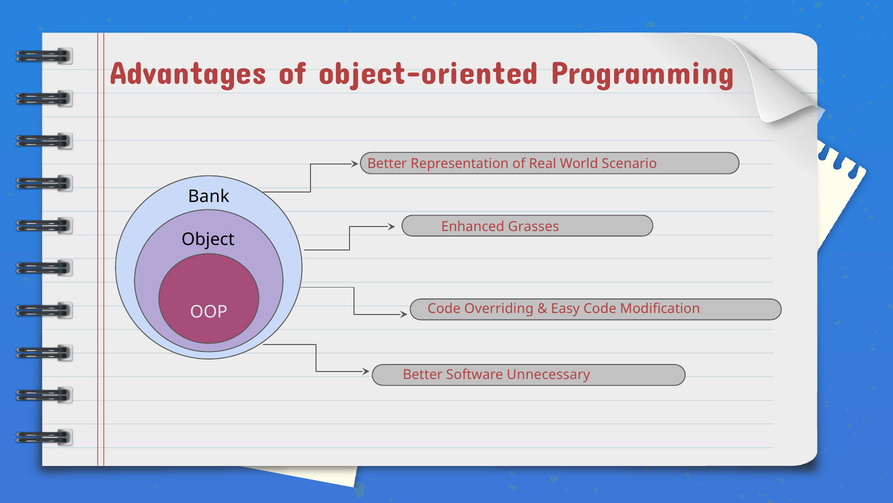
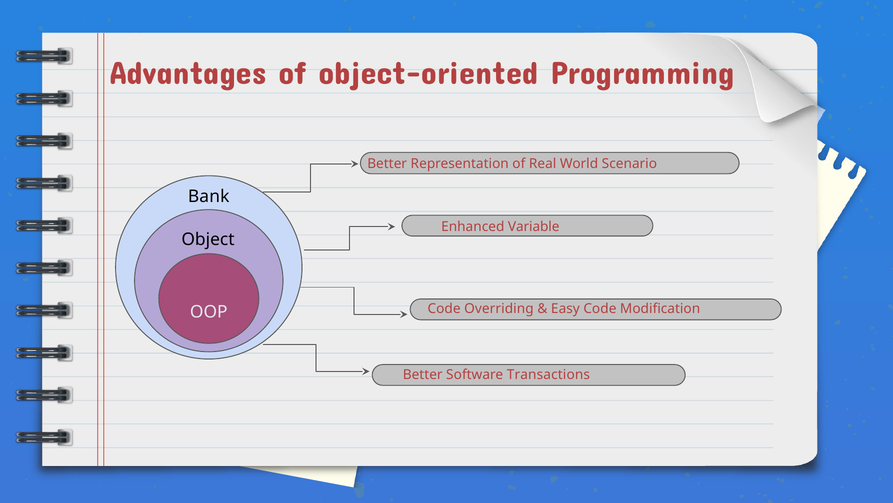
Grasses: Grasses -> Variable
Unnecessary: Unnecessary -> Transactions
